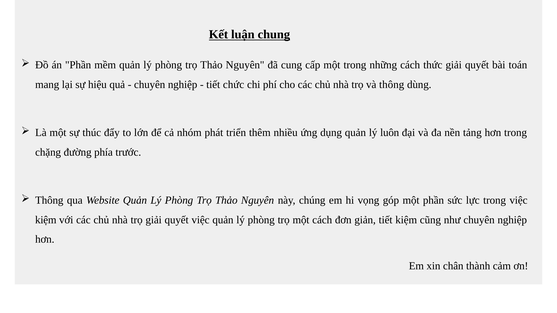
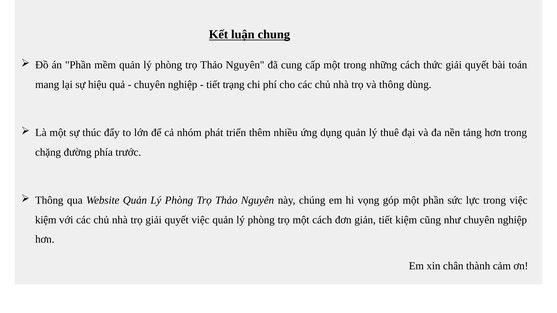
chức: chức -> trạng
luôn: luôn -> thuê
